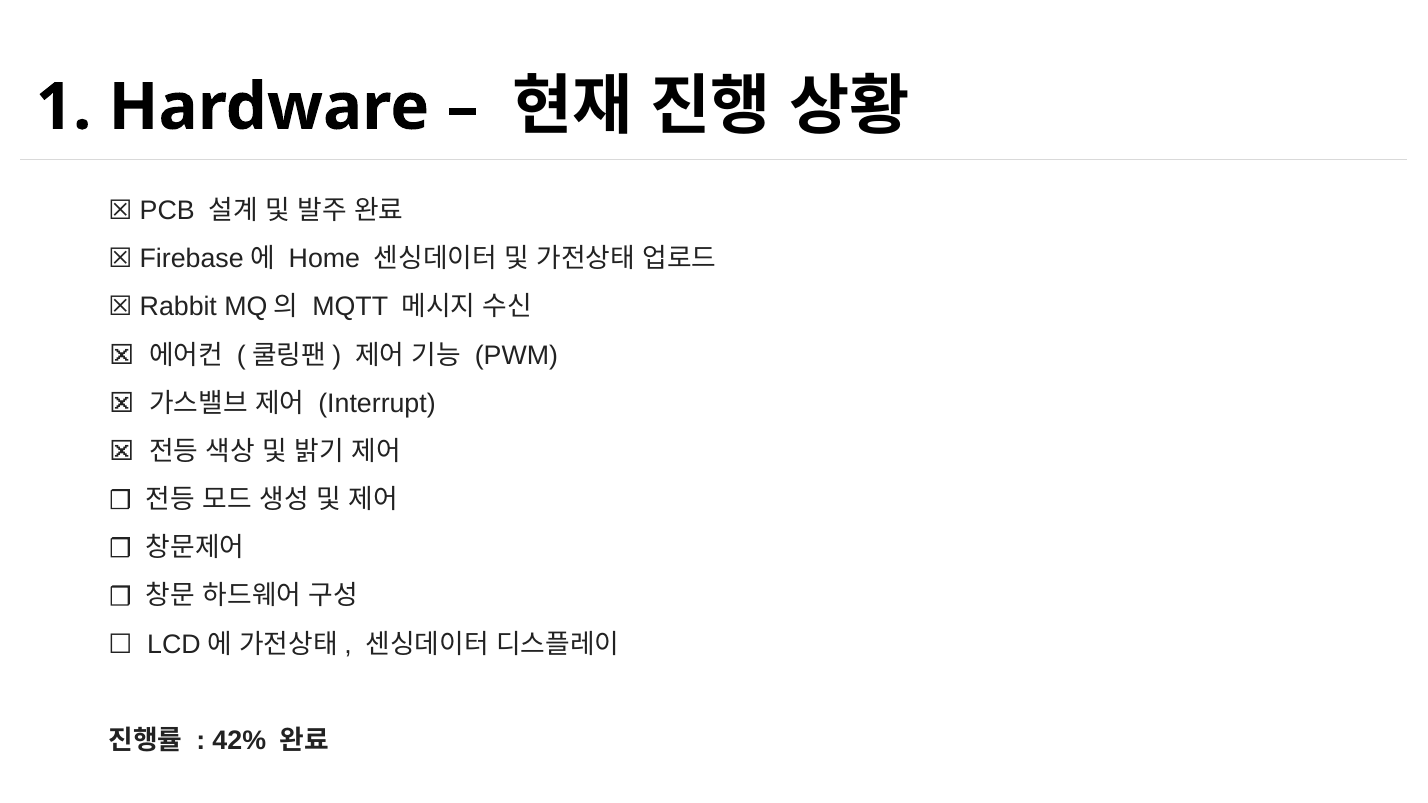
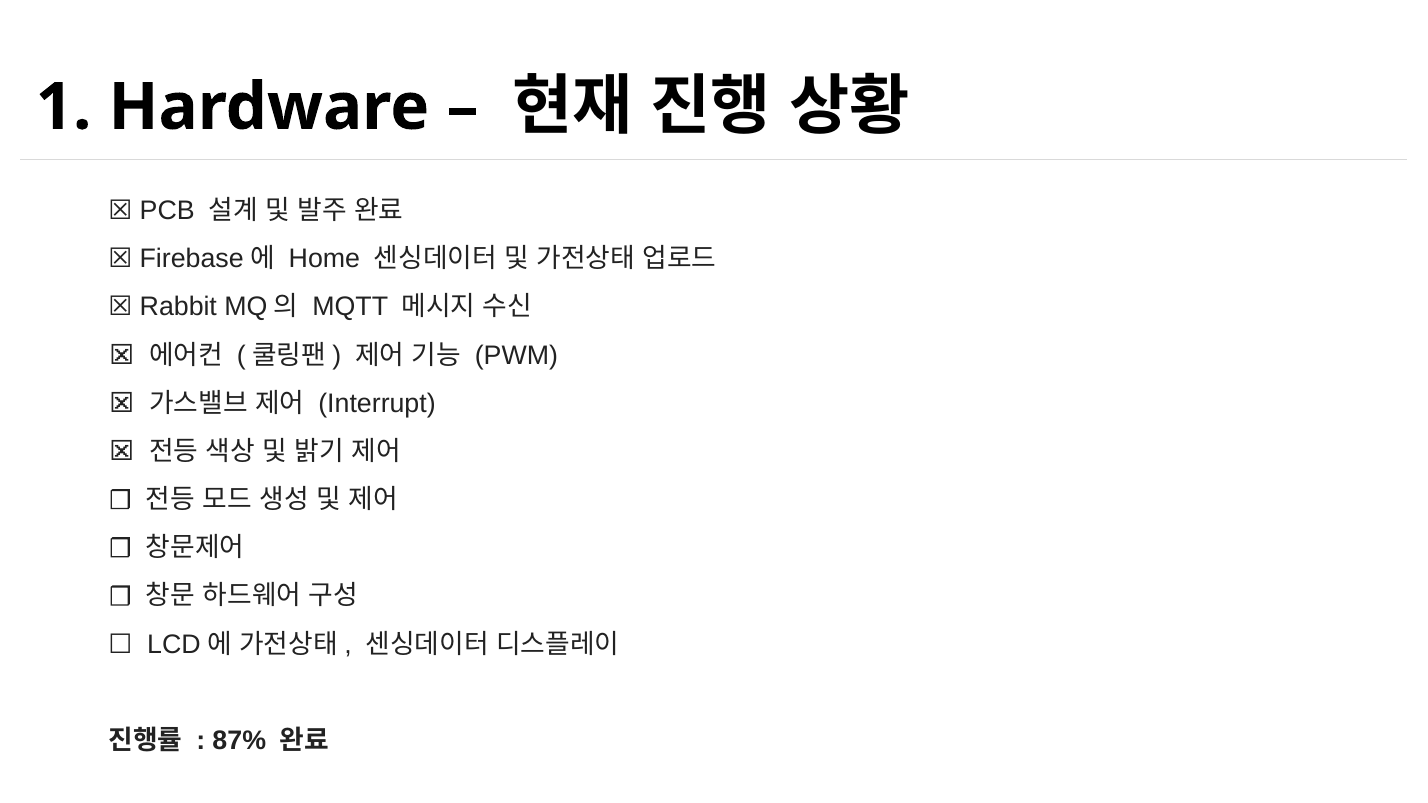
42%: 42% -> 87%
